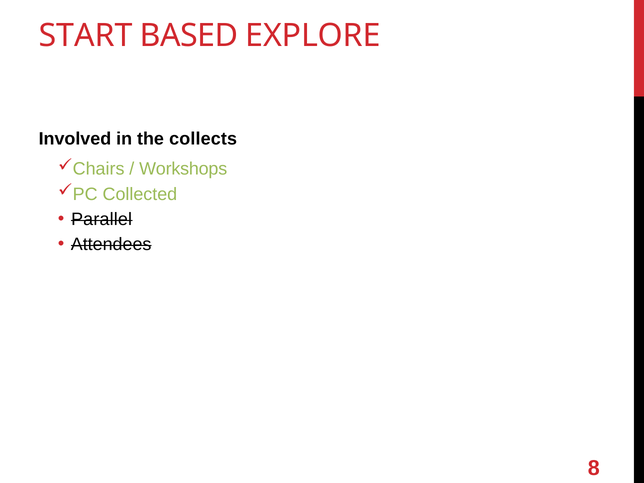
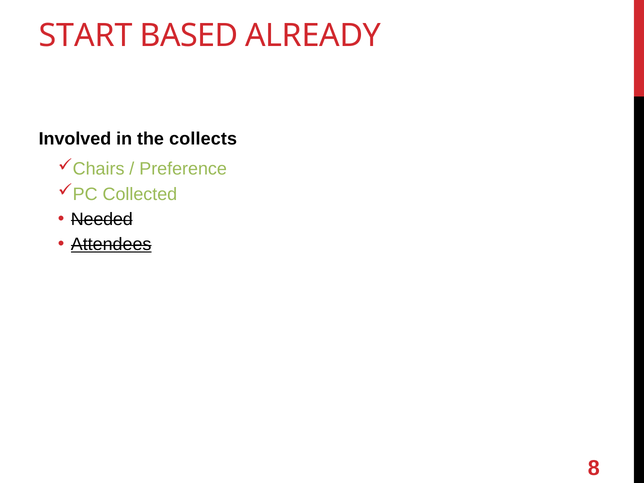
EXPLORE: EXPLORE -> ALREADY
Workshops: Workshops -> Preference
Parallel: Parallel -> Needed
Attendees underline: none -> present
